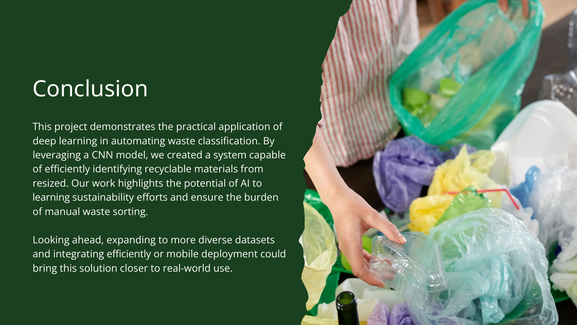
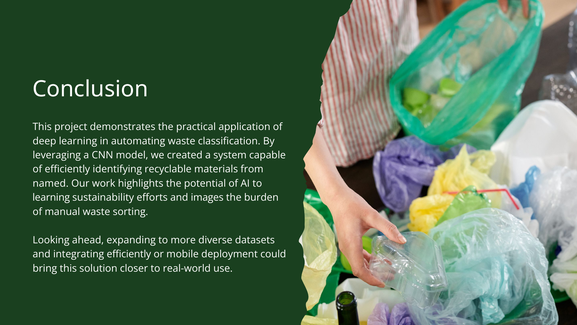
resized: resized -> named
ensure: ensure -> images
